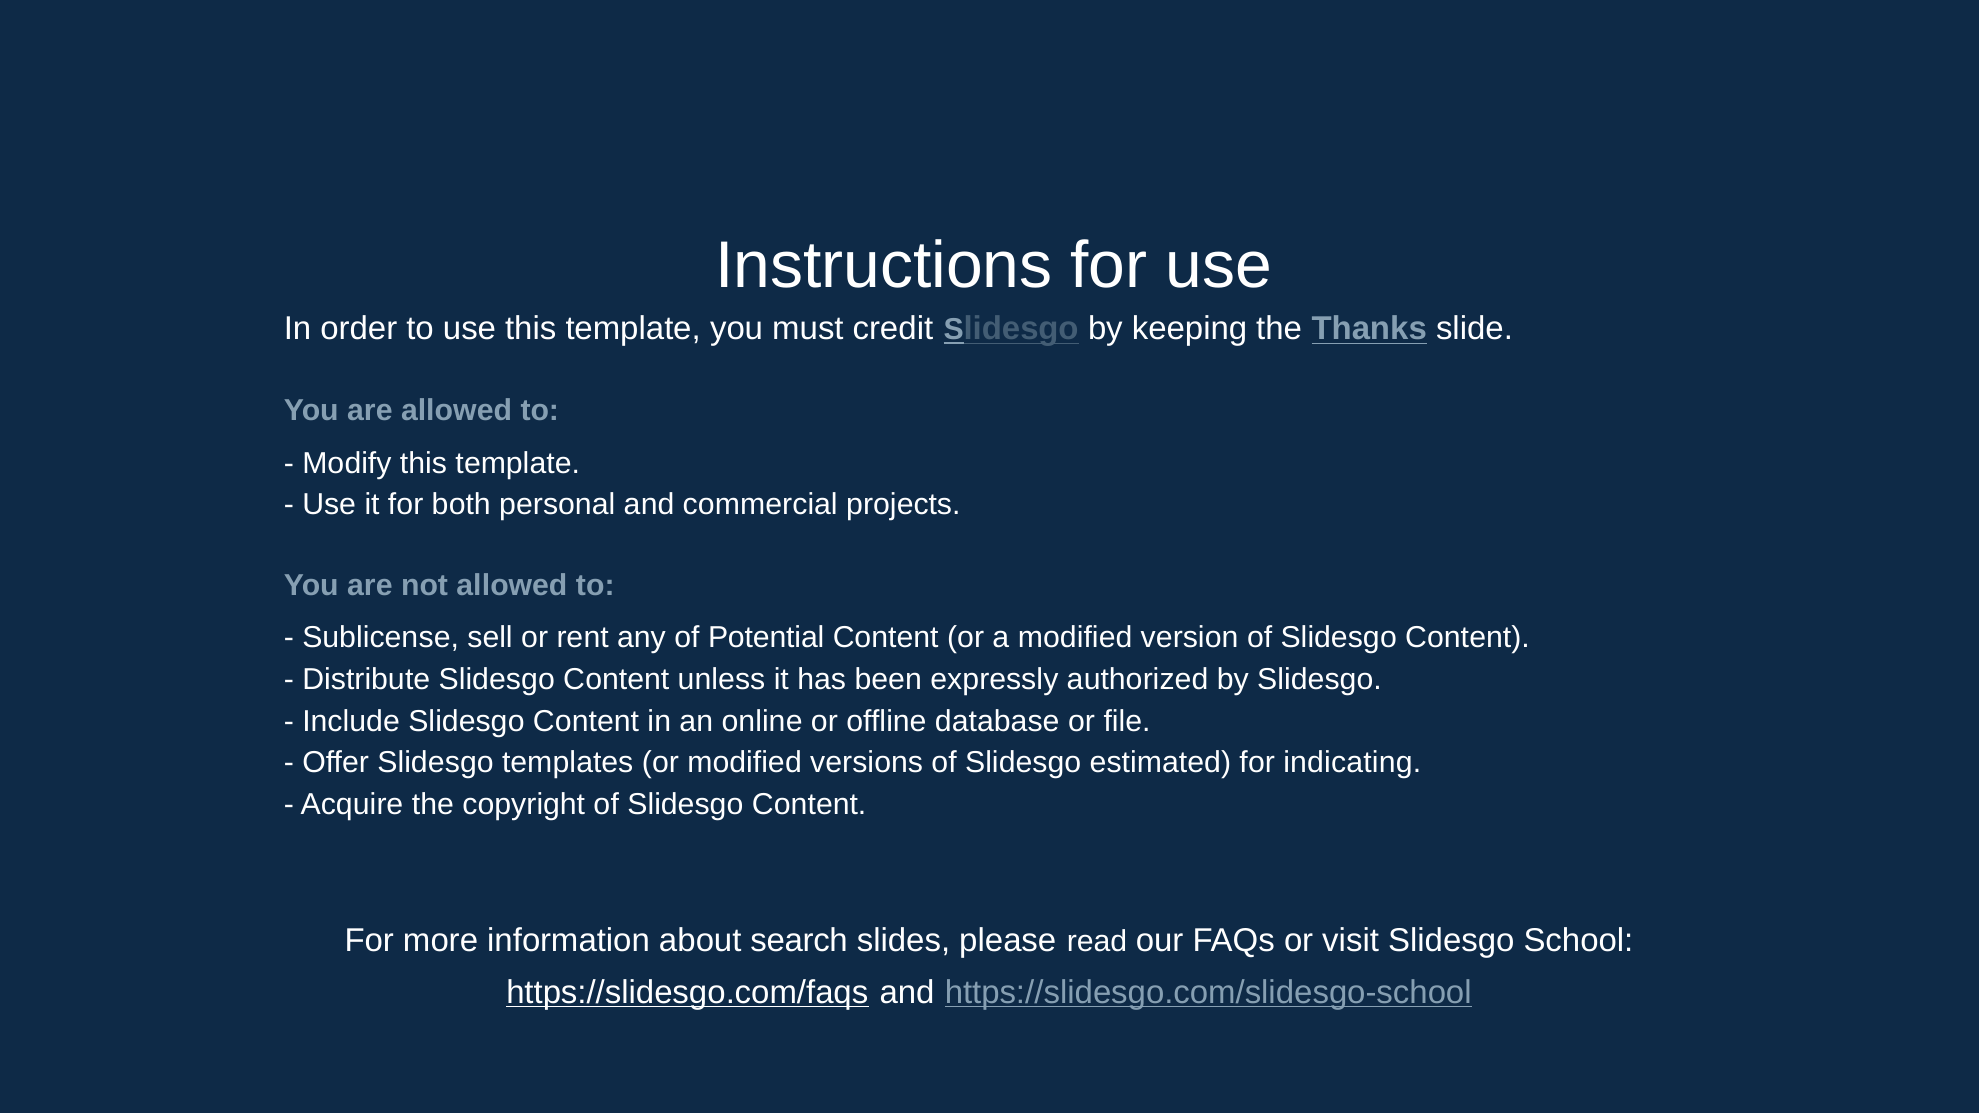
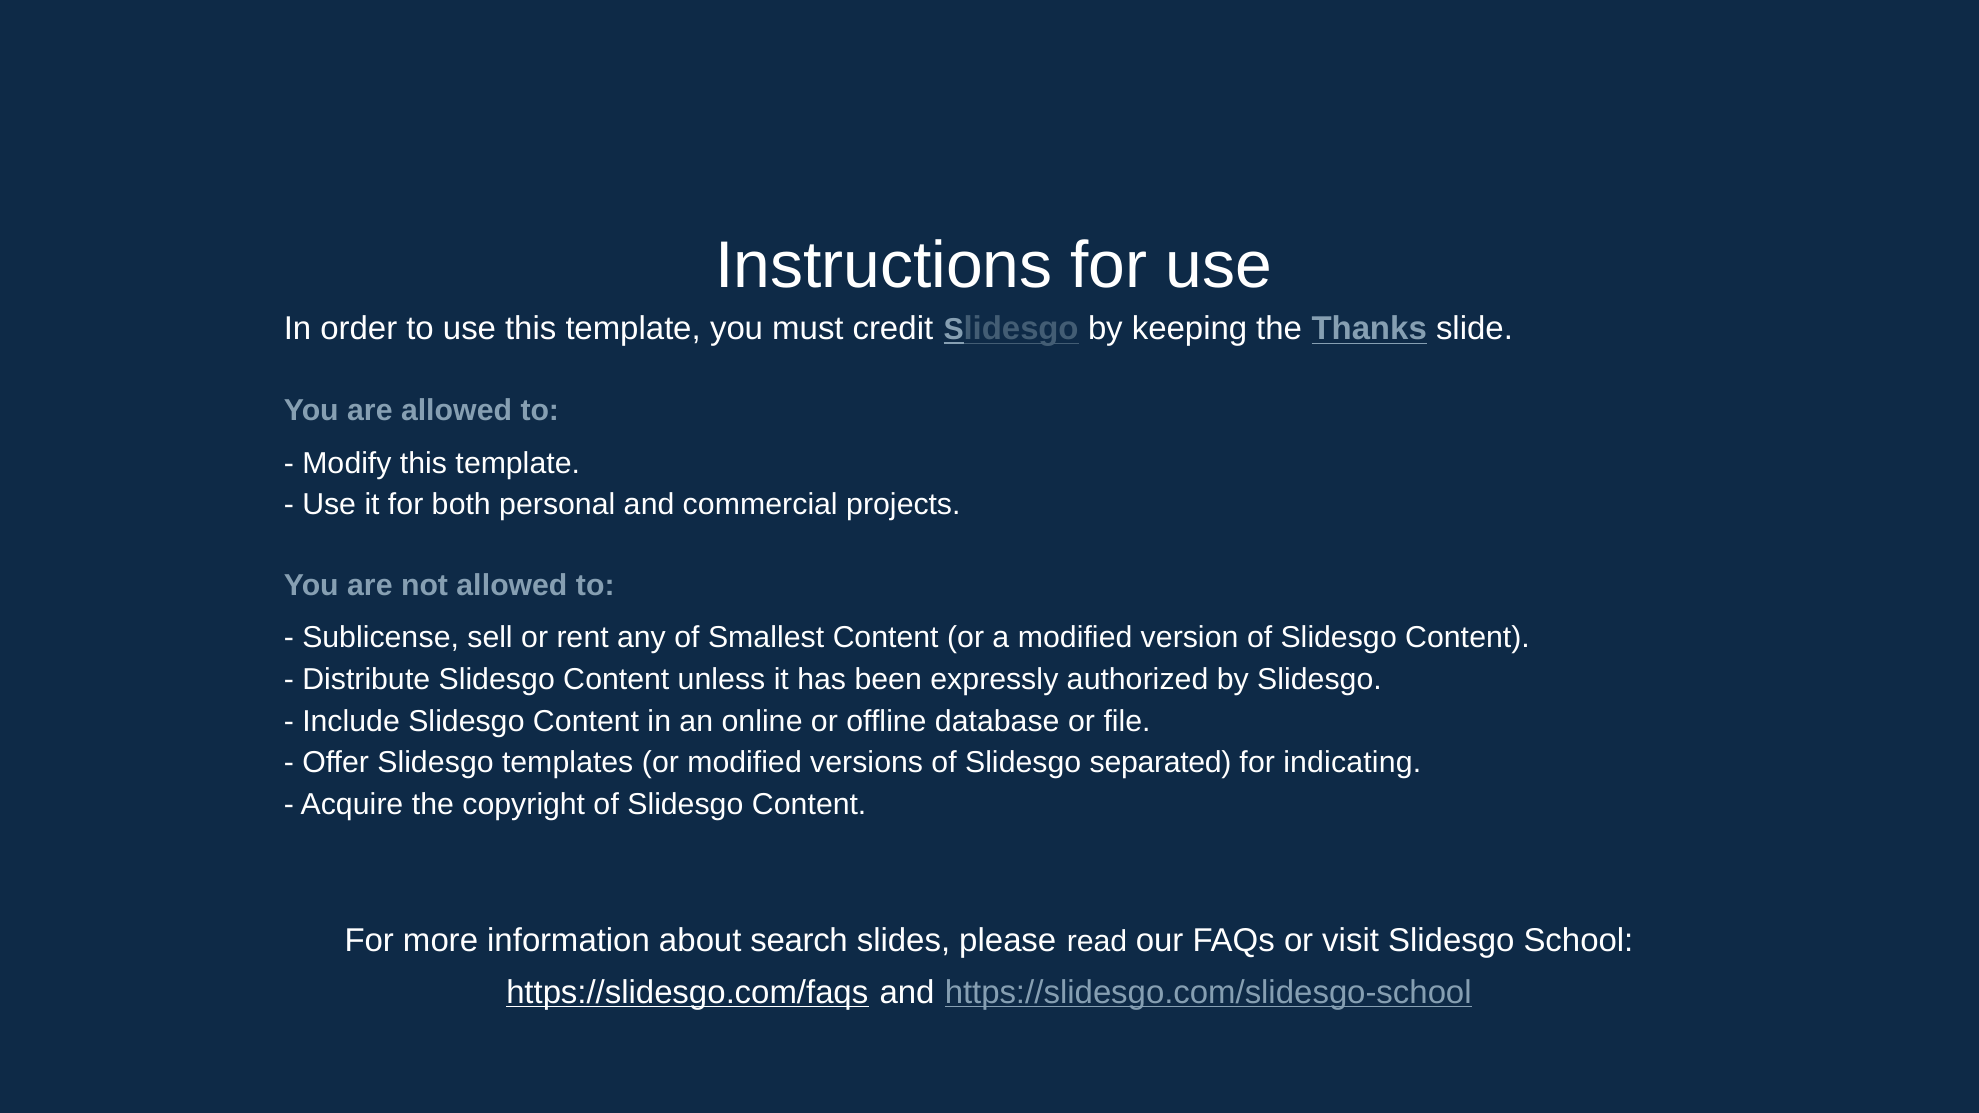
Potential: Potential -> Smallest
estimated: estimated -> separated
